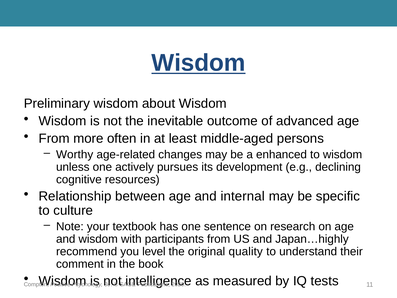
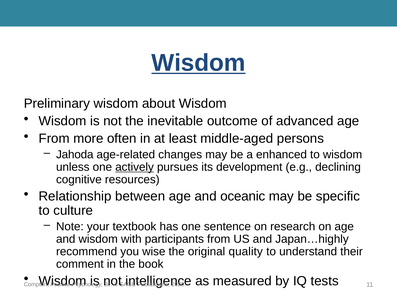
Worthy: Worthy -> Jahoda
actively underline: none -> present
internal: internal -> oceanic
level: level -> wise
